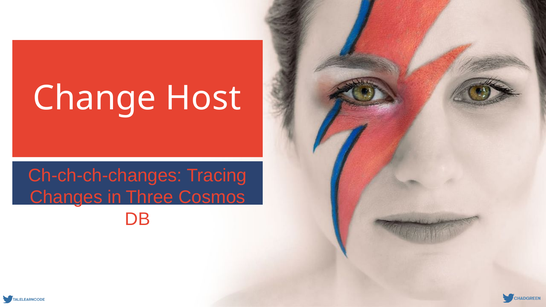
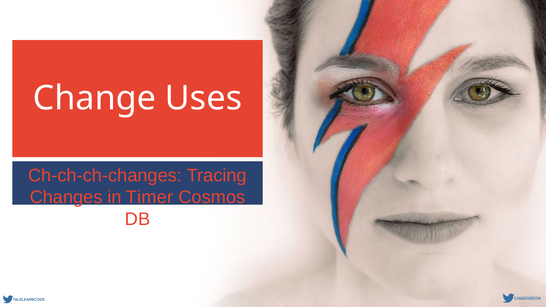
Host: Host -> Uses
Three: Three -> Timer
